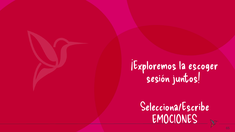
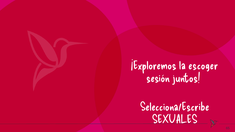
EMOCIONES: EMOCIONES -> SEXUALES
